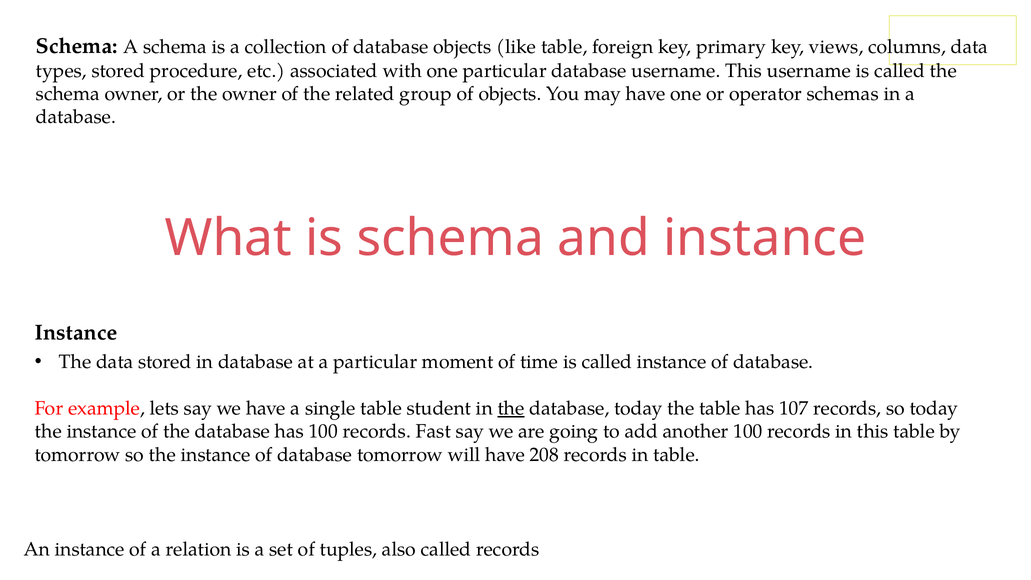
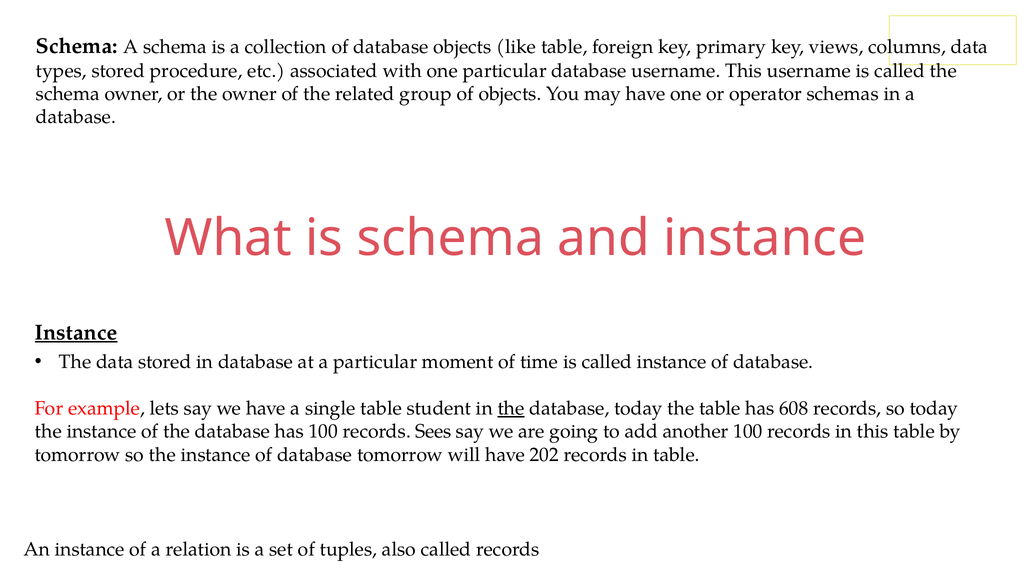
Instance at (76, 332) underline: none -> present
107: 107 -> 608
Fast: Fast -> Sees
208: 208 -> 202
